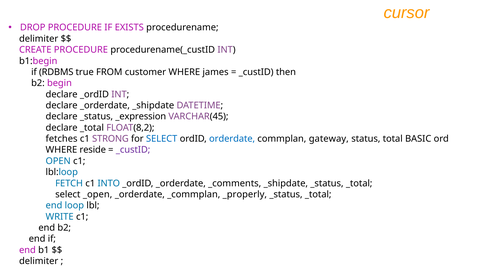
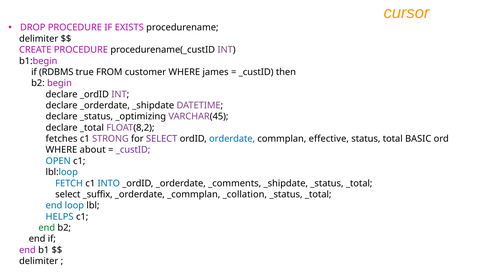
_expression: _expression -> _optimizing
SELECT at (162, 139) colour: blue -> purple
gateway: gateway -> effective
reside: reside -> about
_open: _open -> _suffix
_properly: _properly -> _collation
WRITE: WRITE -> HELPS
end at (47, 228) colour: black -> green
